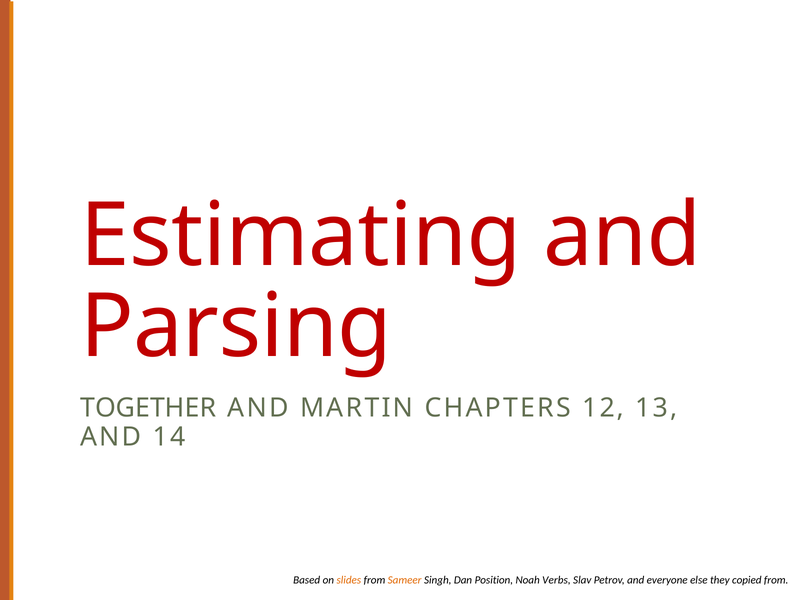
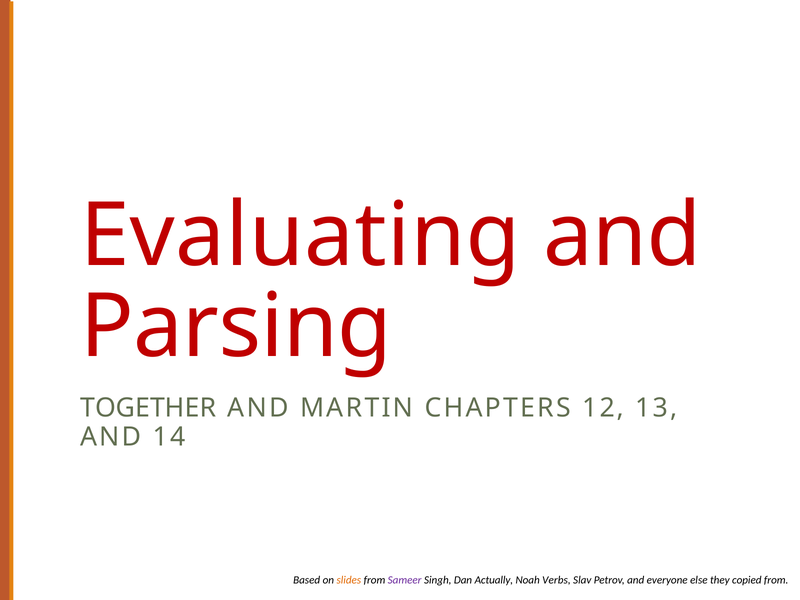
Estimating: Estimating -> Evaluating
Sameer colour: orange -> purple
Position: Position -> Actually
